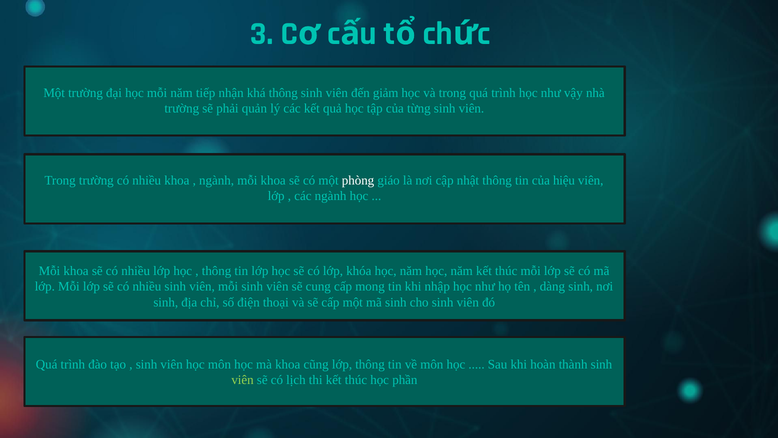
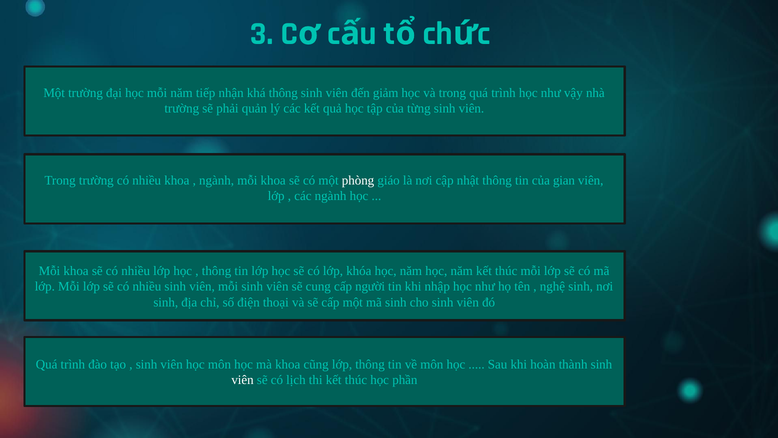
hiệu: hiệu -> gian
mong: mong -> người
dàng: dàng -> nghệ
viên at (243, 380) colour: light green -> white
